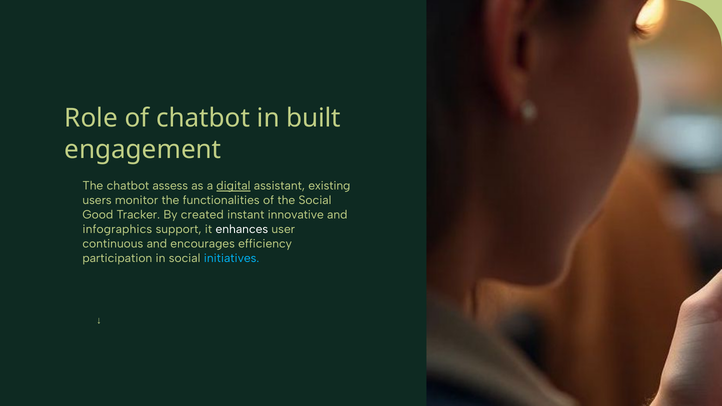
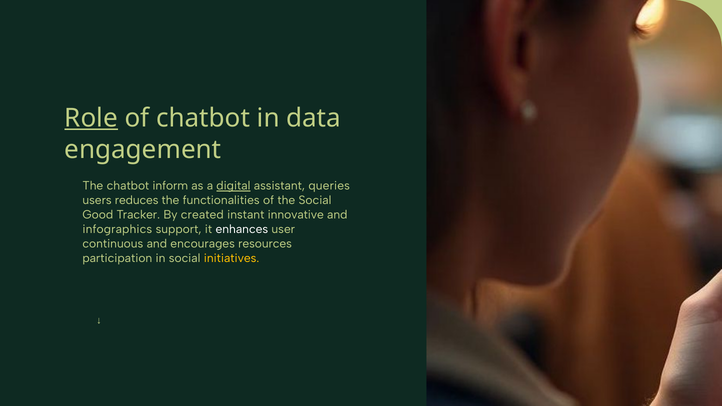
Role underline: none -> present
built: built -> data
assess: assess -> inform
existing: existing -> queries
monitor: monitor -> reduces
efficiency: efficiency -> resources
initiatives colour: light blue -> yellow
